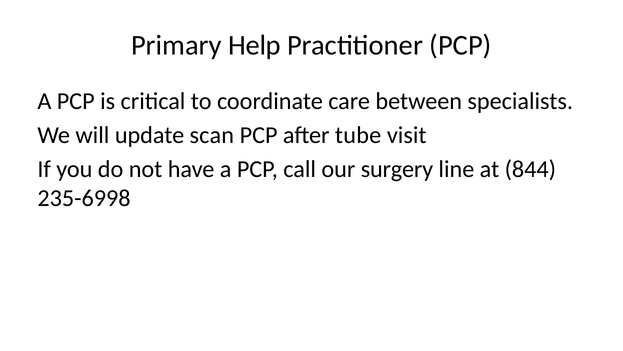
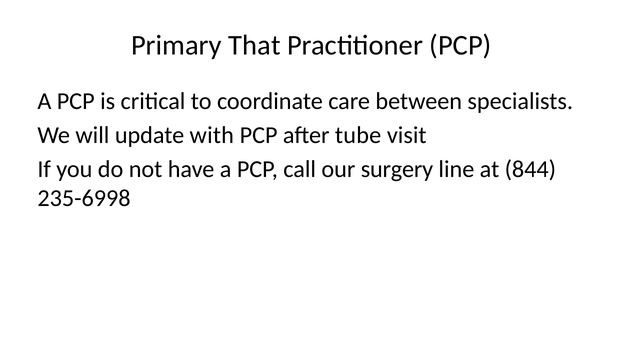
Help: Help -> That
scan: scan -> with
